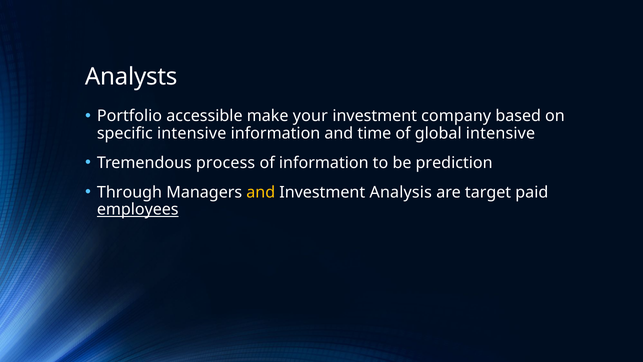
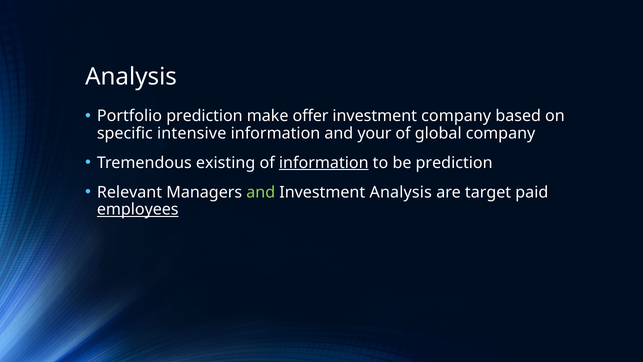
Analysts at (131, 77): Analysts -> Analysis
Portfolio accessible: accessible -> prediction
your: your -> offer
time: time -> your
global intensive: intensive -> company
process: process -> existing
information at (324, 163) underline: none -> present
Through: Through -> Relevant
and at (261, 192) colour: yellow -> light green
